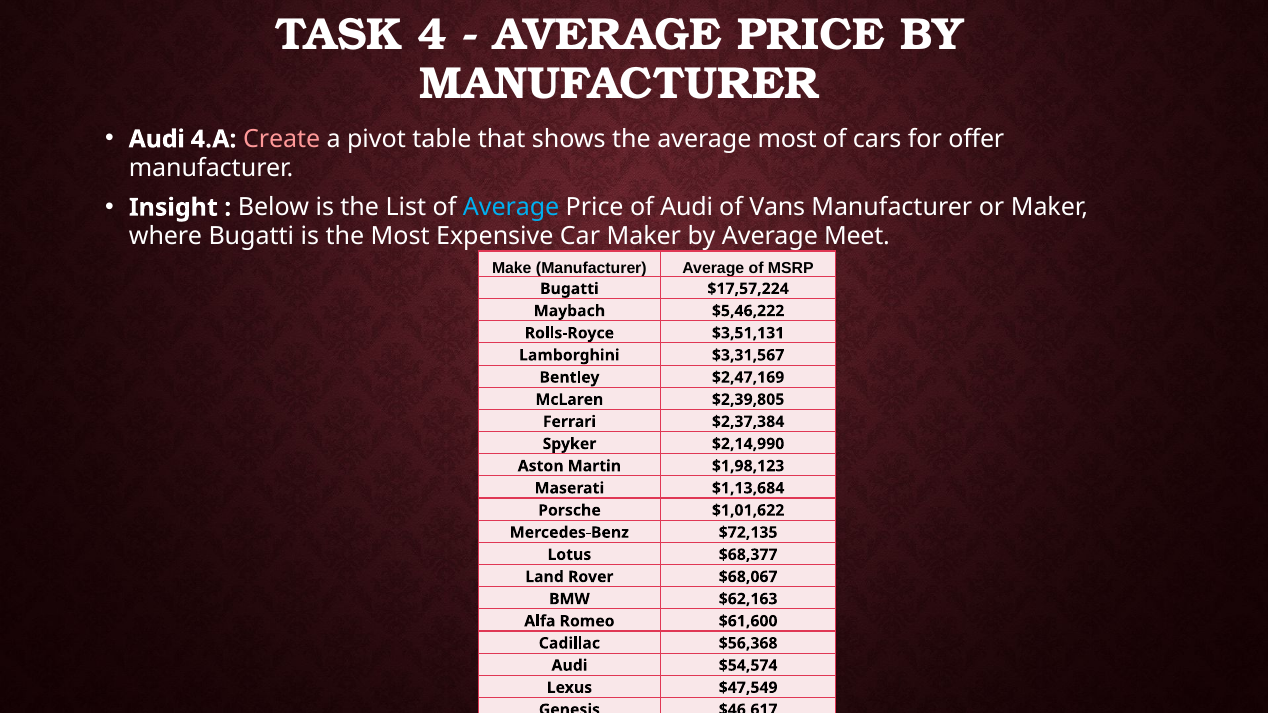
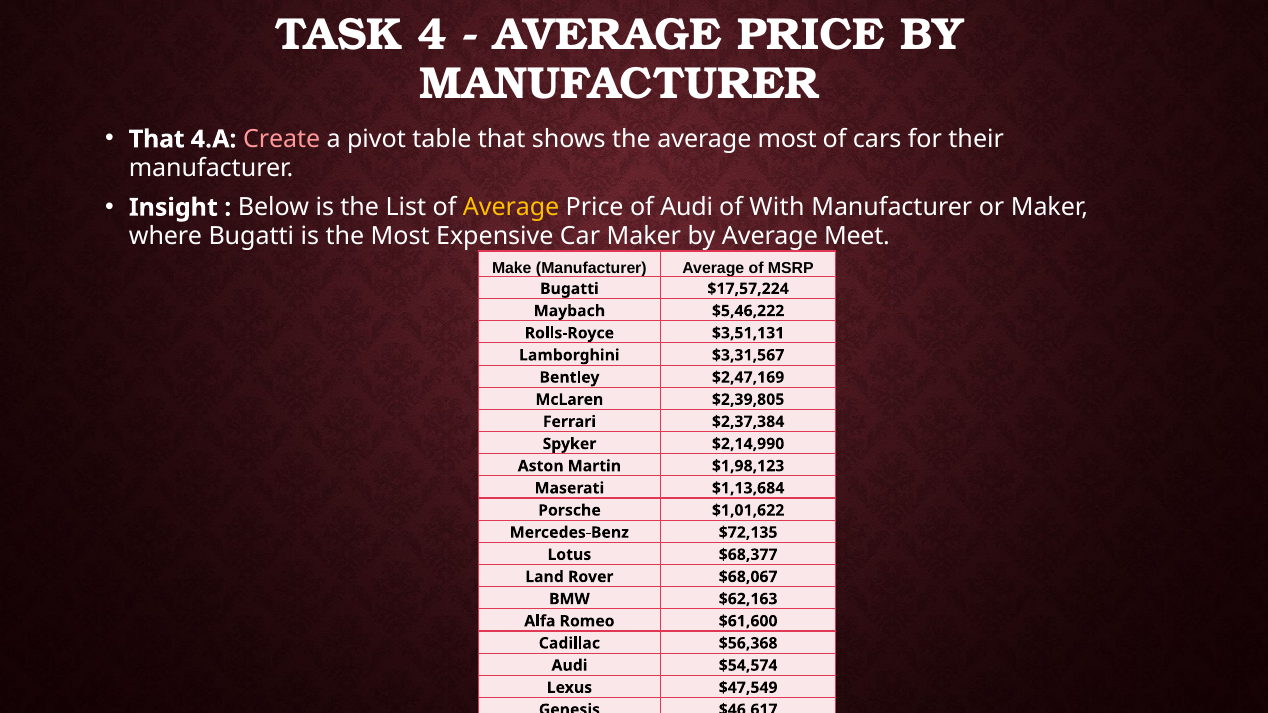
Audi at (157, 139): Audi -> That
offer: offer -> their
Average at (511, 208) colour: light blue -> yellow
Vans: Vans -> With
